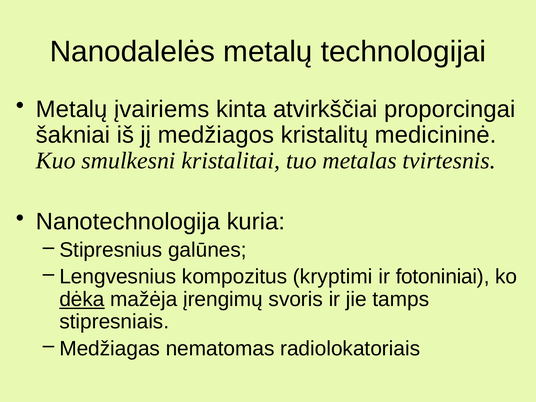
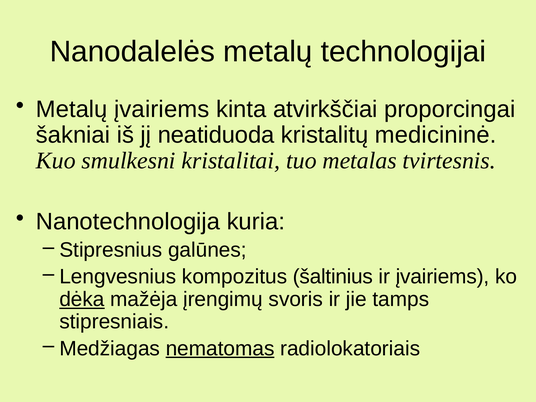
medžiagos: medžiagos -> neatiduoda
kryptimi: kryptimi -> šaltinius
ir fotoniniai: fotoniniai -> įvairiems
nematomas underline: none -> present
